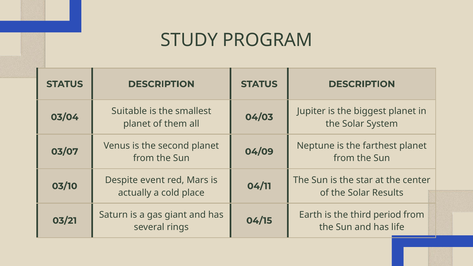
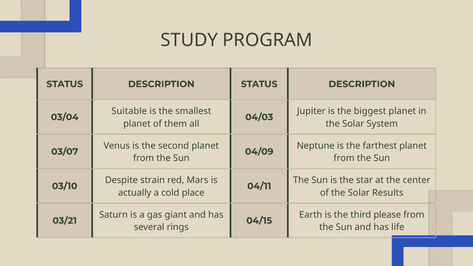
event: event -> strain
period: period -> please
